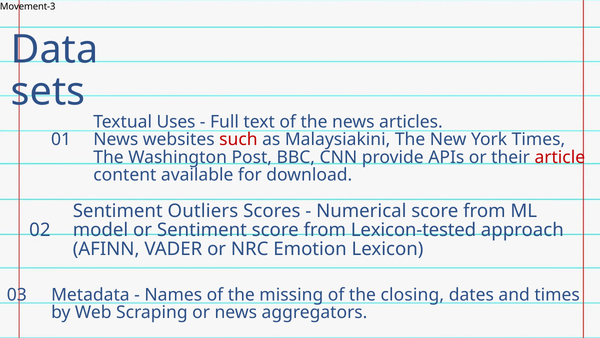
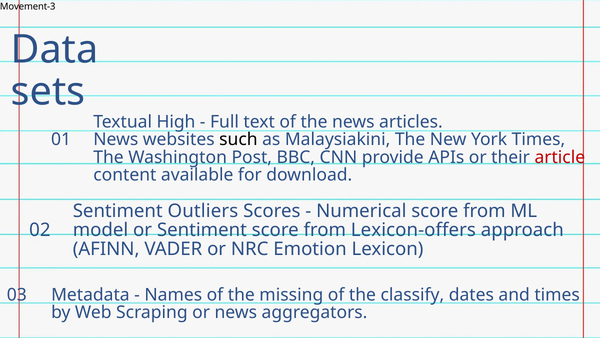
Uses: Uses -> High
such colour: red -> black
Lexicon-tested: Lexicon-tested -> Lexicon-offers
closing: closing -> classify
